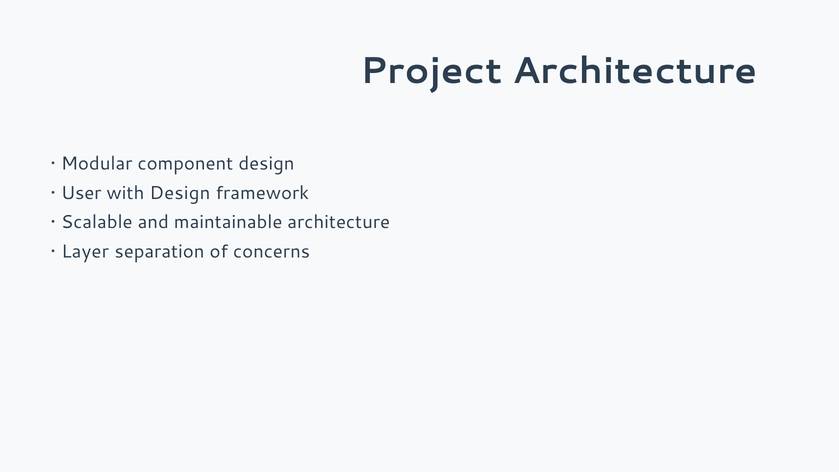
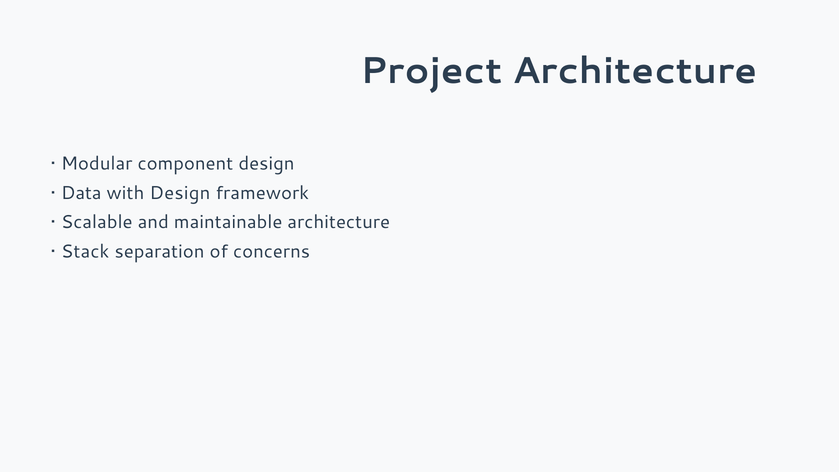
User: User -> Data
Layer: Layer -> Stack
